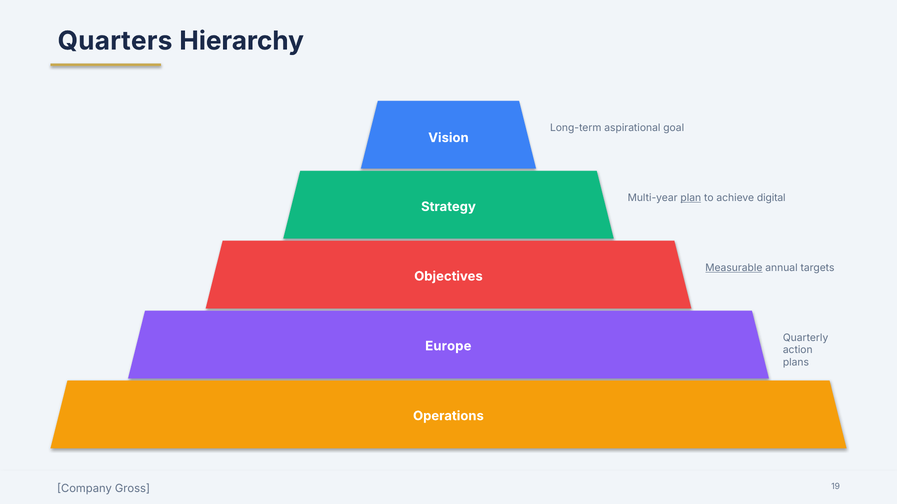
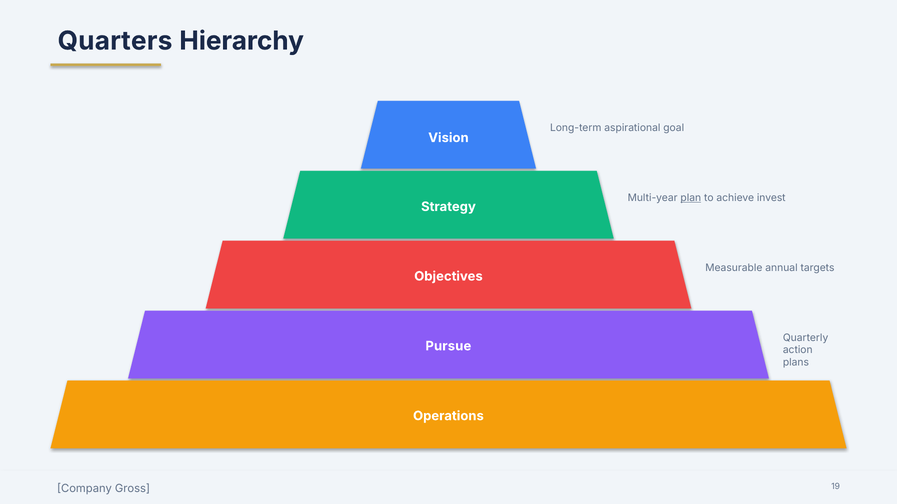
digital: digital -> invest
Measurable underline: present -> none
Europe: Europe -> Pursue
